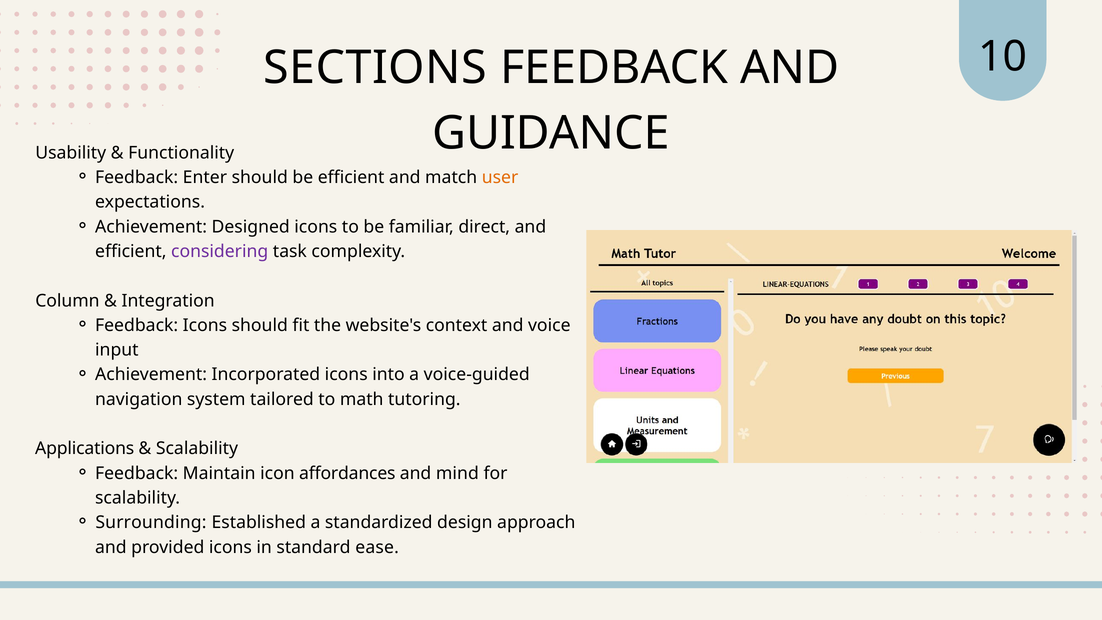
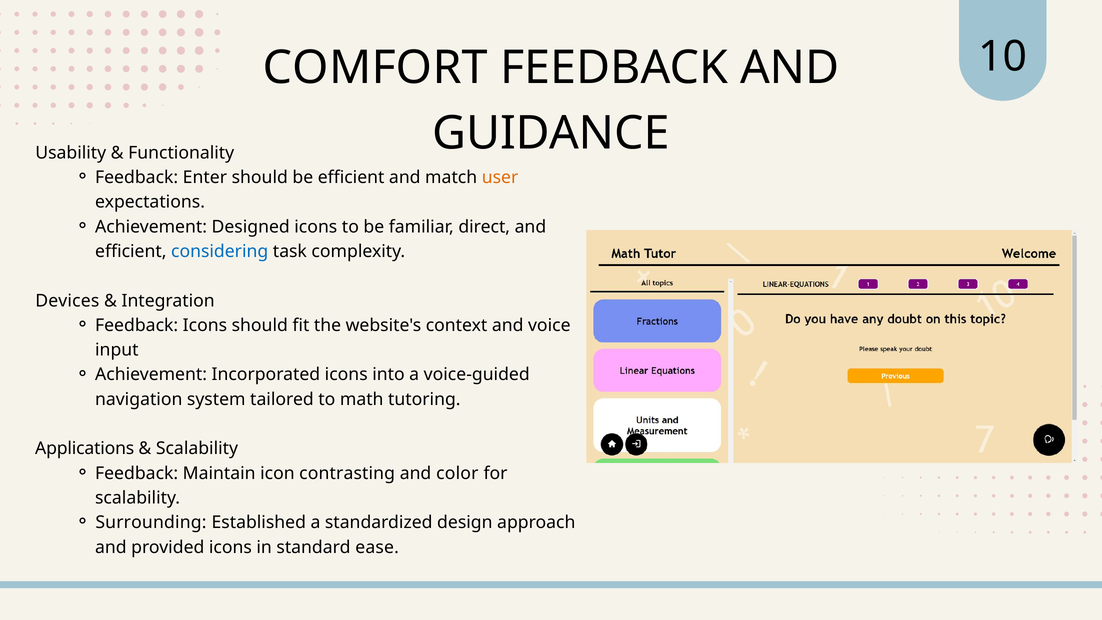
SECTIONS: SECTIONS -> COMFORT
considering colour: purple -> blue
Column: Column -> Devices
affordances: affordances -> contrasting
mind: mind -> color
